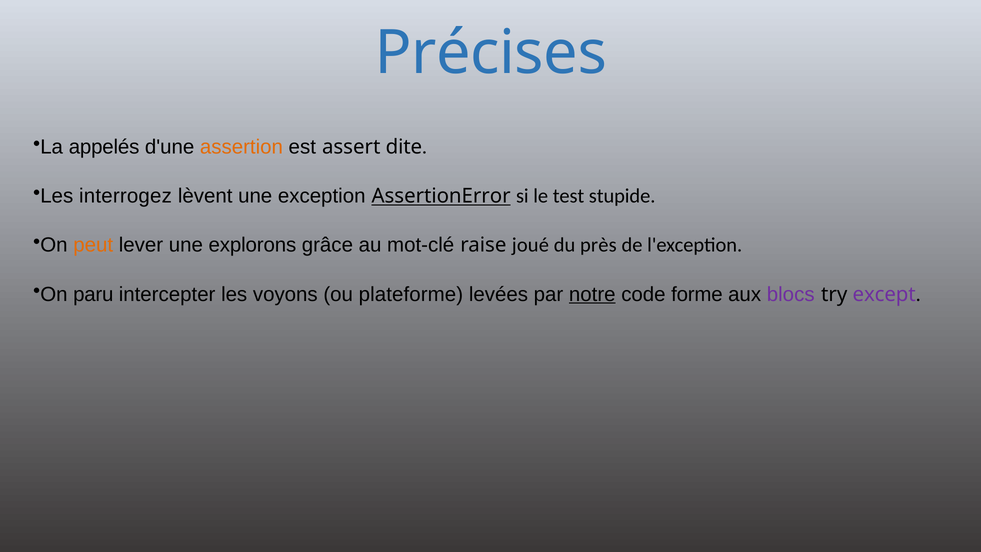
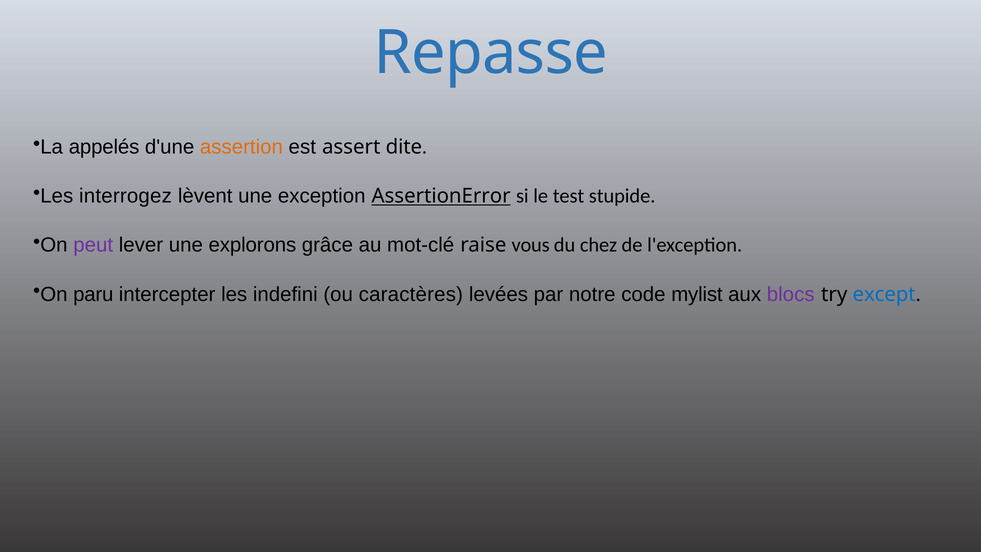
Précises: Précises -> Repasse
peut colour: orange -> purple
joué: joué -> vous
près: près -> chez
voyons: voyons -> indefini
plateforme: plateforme -> caractères
notre underline: present -> none
forme: forme -> mylist
except colour: purple -> blue
